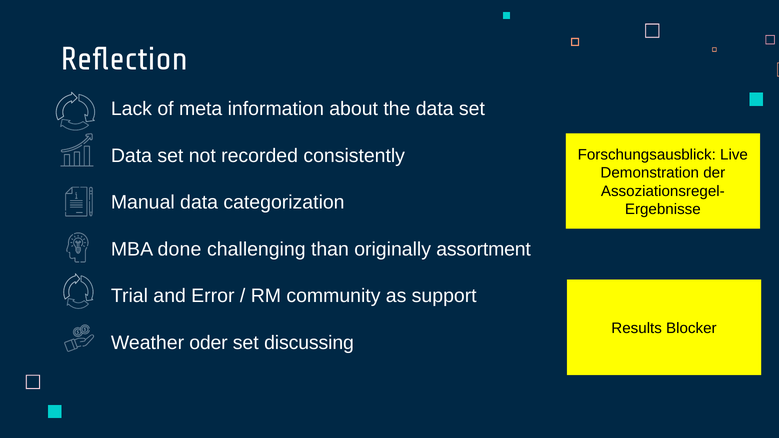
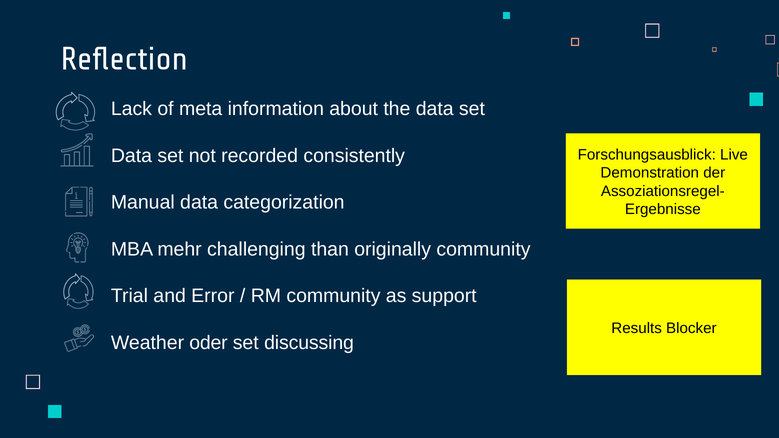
done: done -> mehr
originally assortment: assortment -> community
